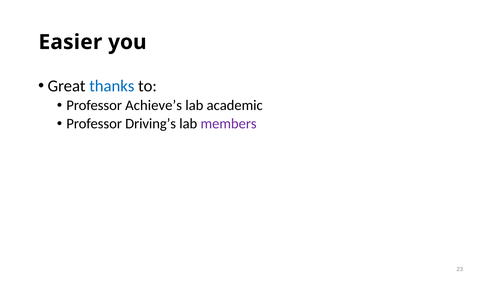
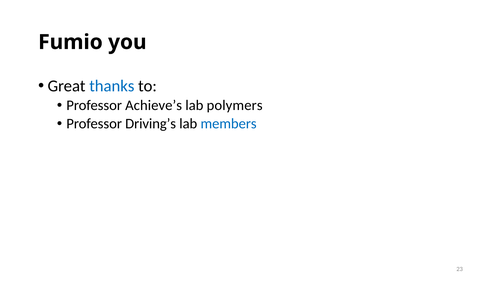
Easier: Easier -> Fumio
academic: academic -> polymers
members colour: purple -> blue
